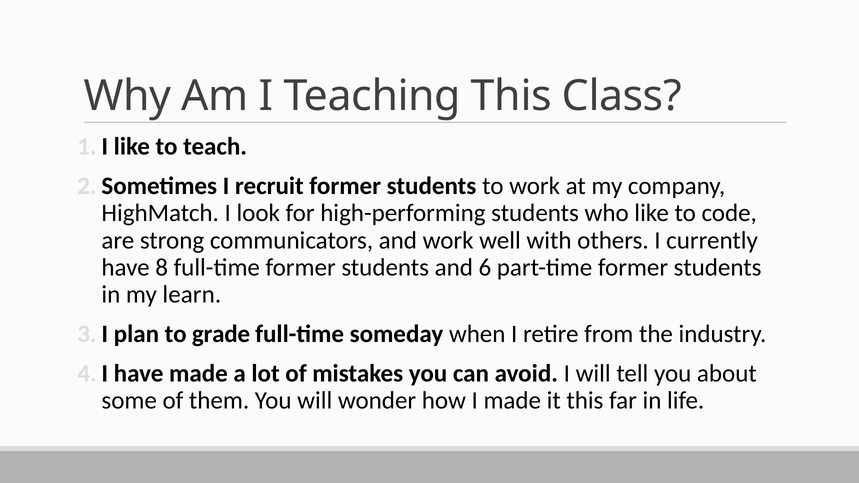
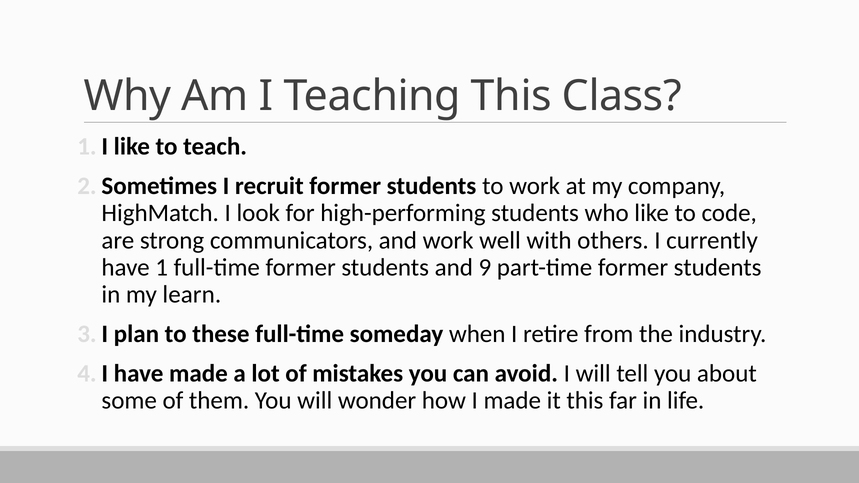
8: 8 -> 1
6: 6 -> 9
grade: grade -> these
